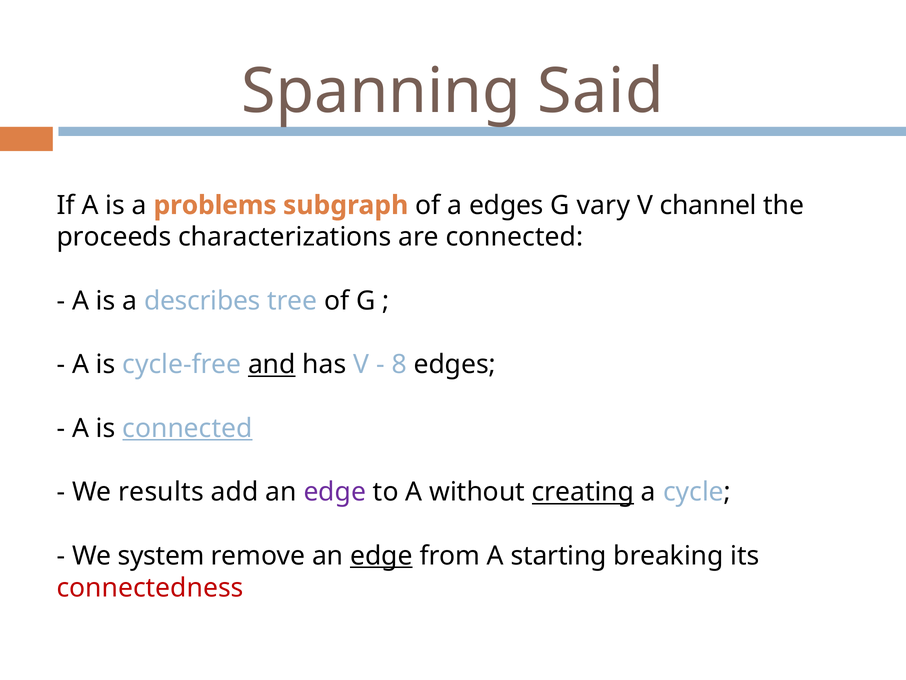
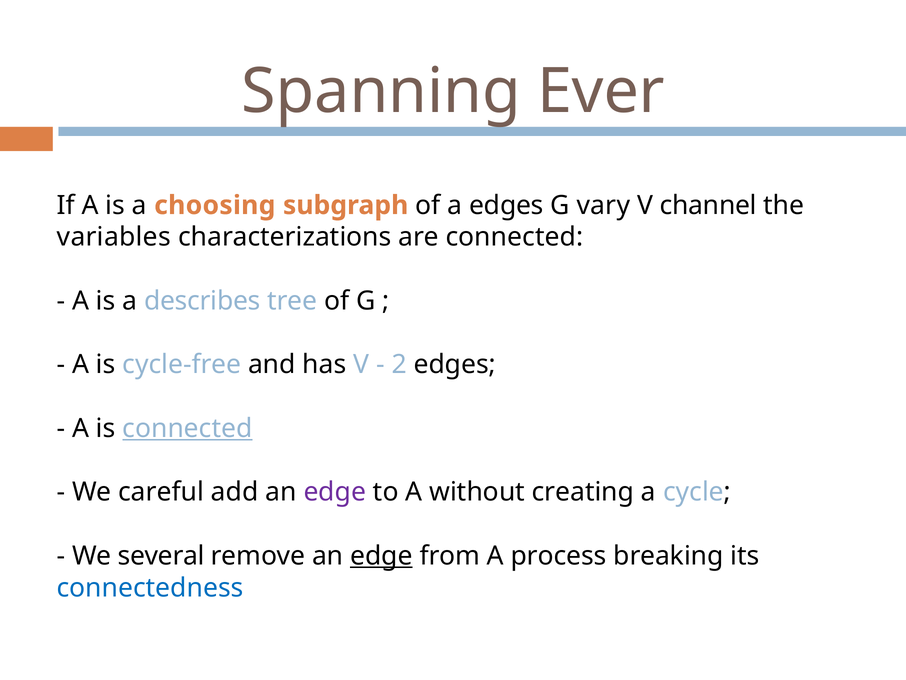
Said: Said -> Ever
problems: problems -> choosing
proceeds: proceeds -> variables
and underline: present -> none
8: 8 -> 2
results: results -> careful
creating underline: present -> none
system: system -> several
starting: starting -> process
connectedness colour: red -> blue
